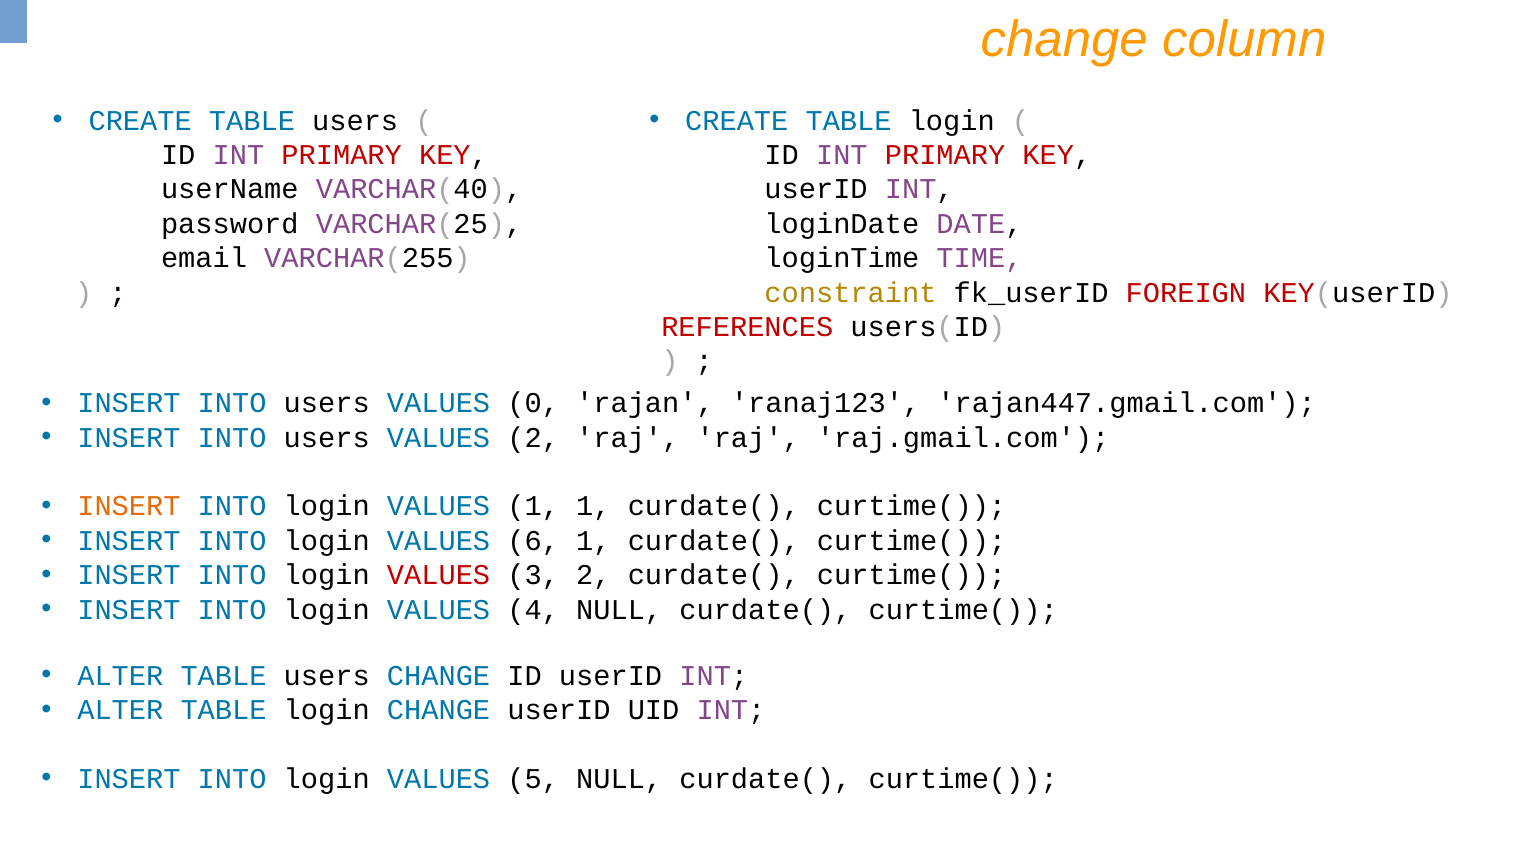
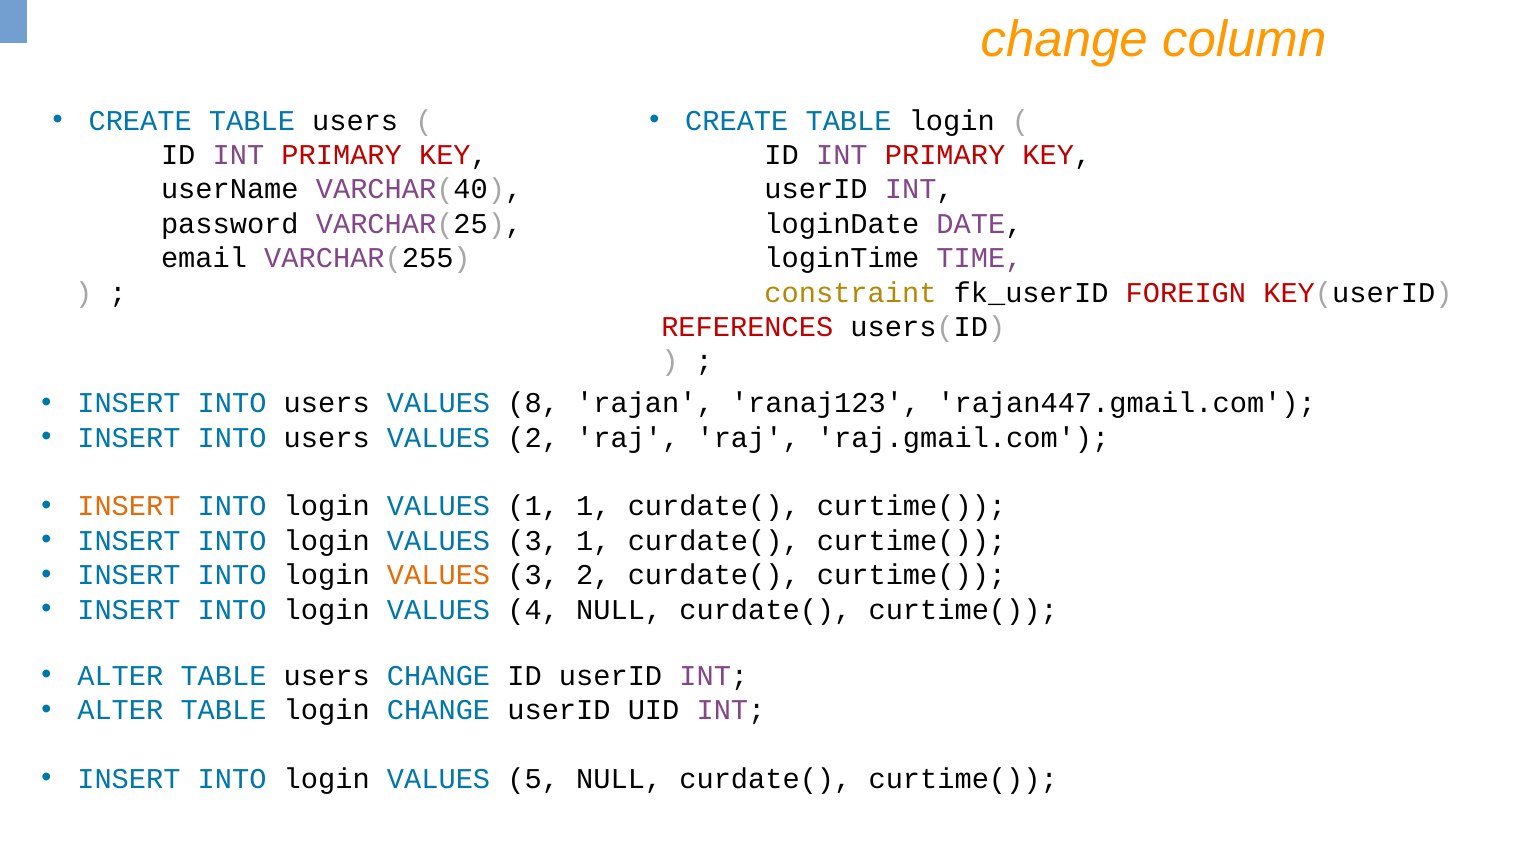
0: 0 -> 8
6 at (533, 541): 6 -> 3
VALUES at (439, 575) colour: red -> orange
